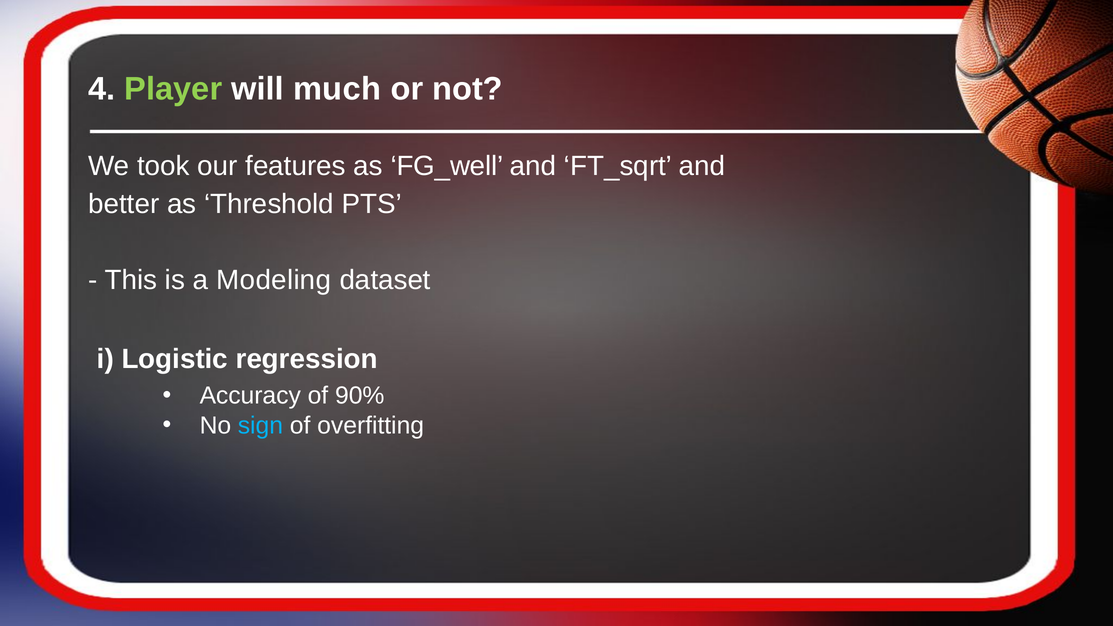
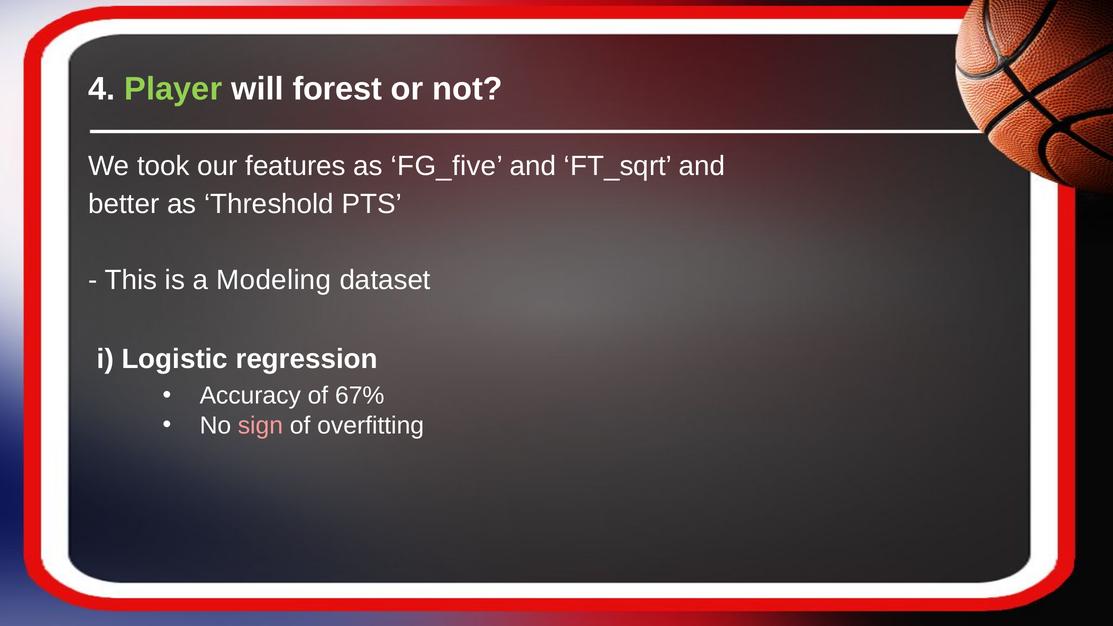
much: much -> forest
FG_well: FG_well -> FG_five
90%: 90% -> 67%
sign colour: light blue -> pink
